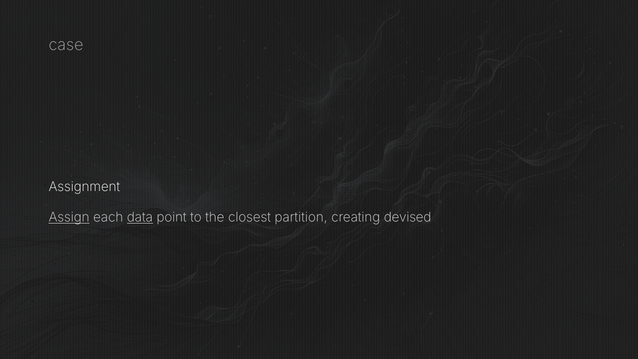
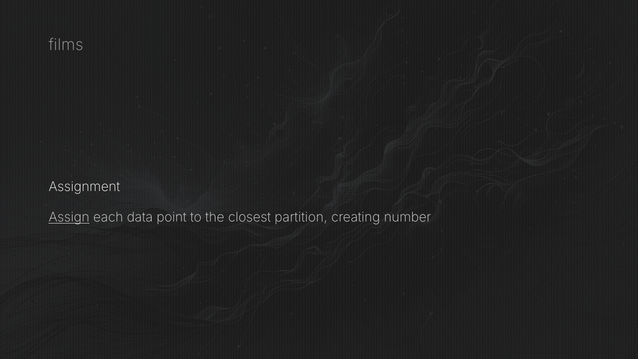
case: case -> films
data underline: present -> none
devised: devised -> number
